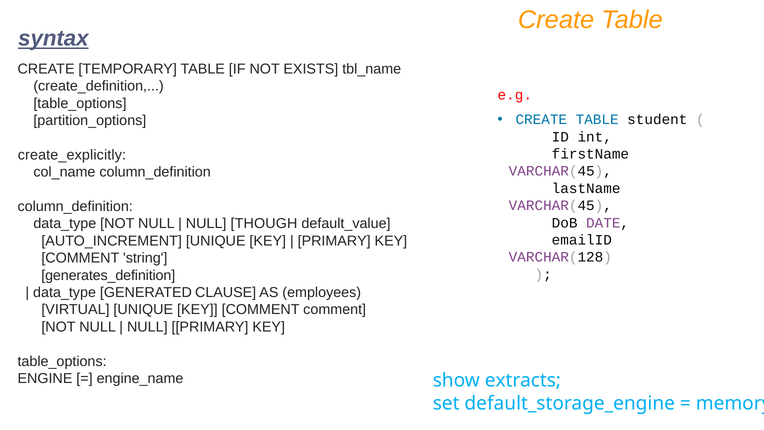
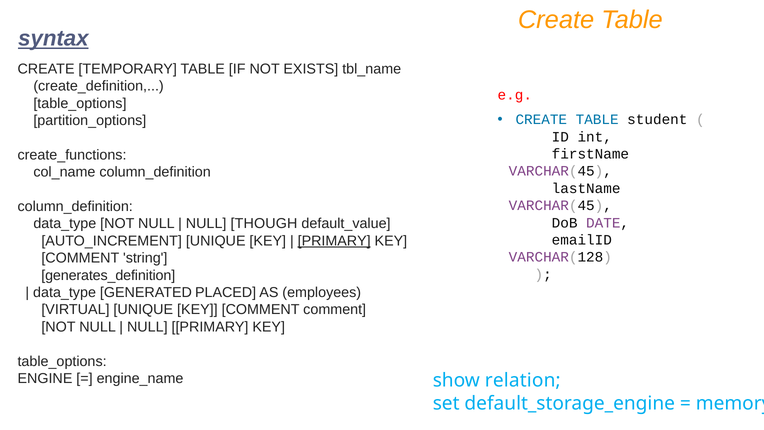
create_explicitly: create_explicitly -> create_functions
PRIMARY at (334, 241) underline: none -> present
CLAUSE: CLAUSE -> PLACED
extracts: extracts -> relation
